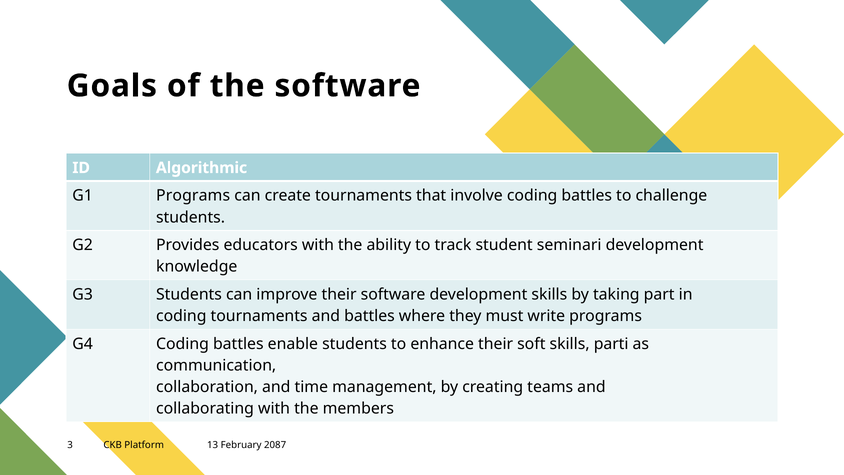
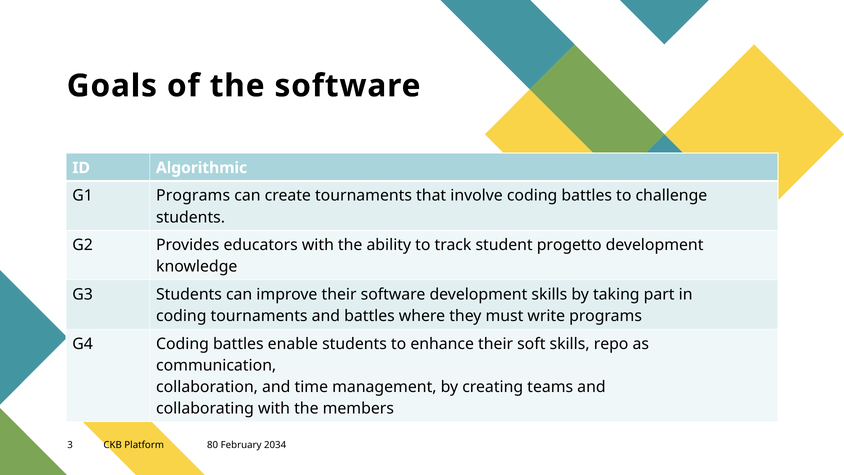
seminari: seminari -> progetto
parti: parti -> repo
13: 13 -> 80
2087: 2087 -> 2034
